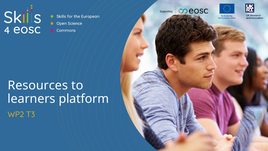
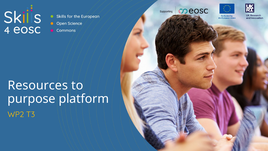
learners: learners -> purpose
